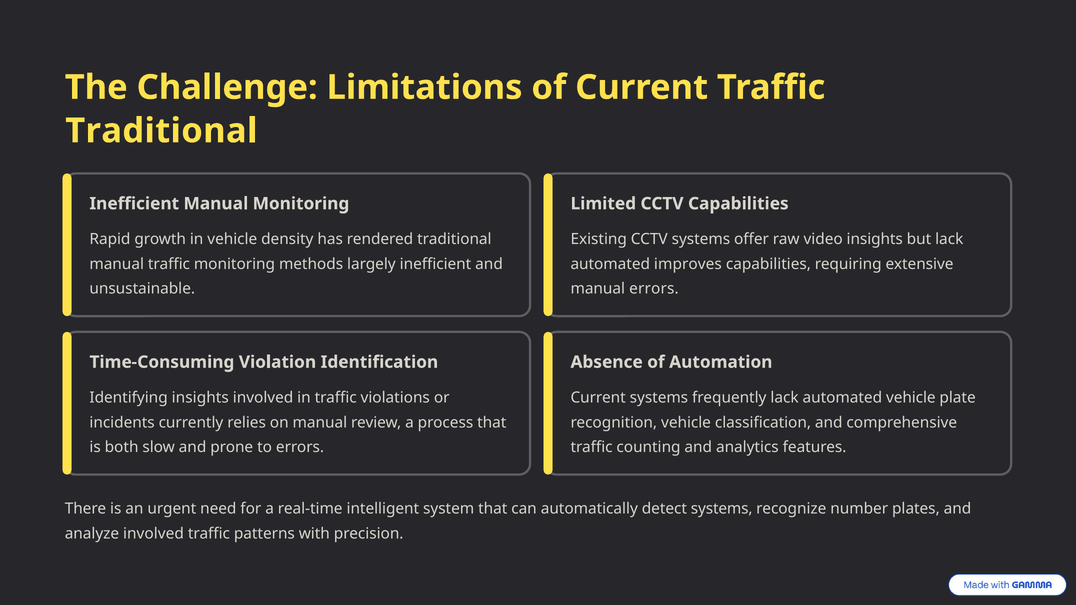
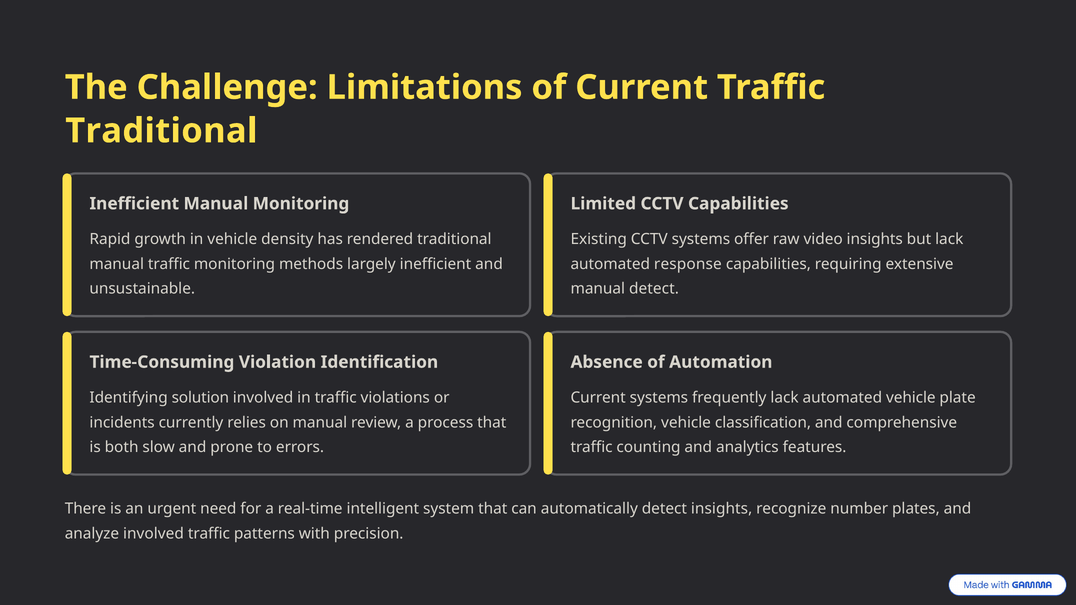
improves: improves -> response
manual errors: errors -> detect
Identifying insights: insights -> solution
detect systems: systems -> insights
